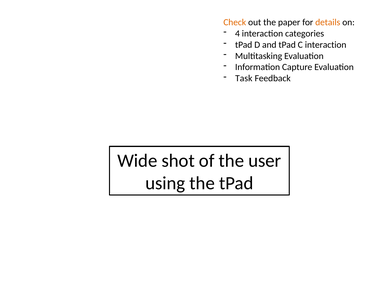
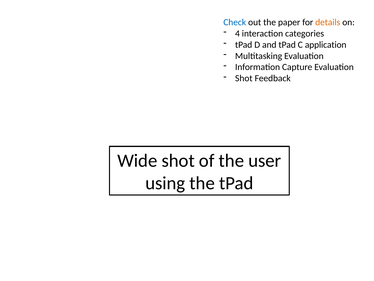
Check colour: orange -> blue
C interaction: interaction -> application
Task at (244, 78): Task -> Shot
